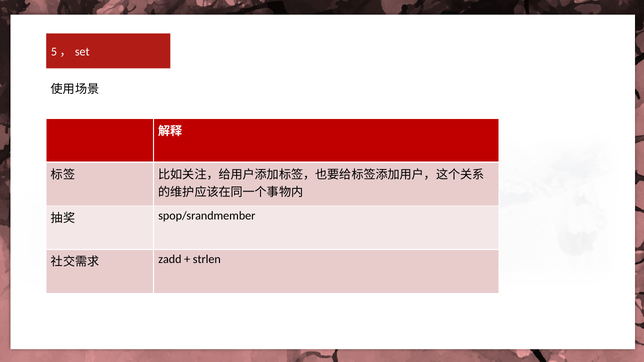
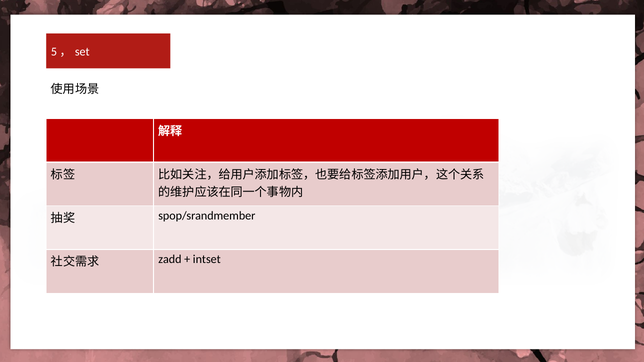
strlen: strlen -> intset
